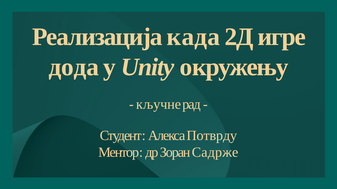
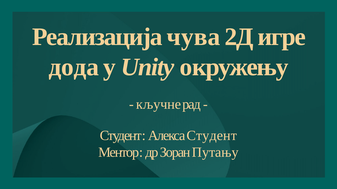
када: када -> чува
Алекса Потврду: Потврду -> Студент
Садрже: Садрже -> Путању
